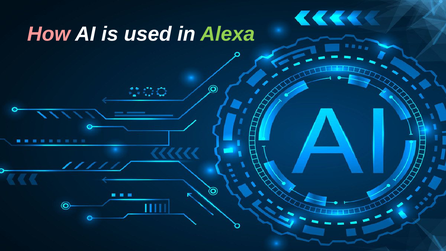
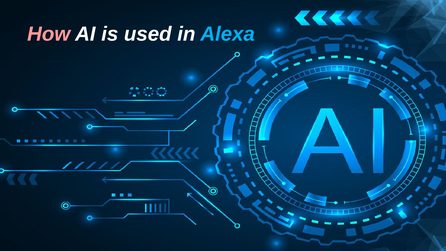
Alexa colour: light green -> light blue
